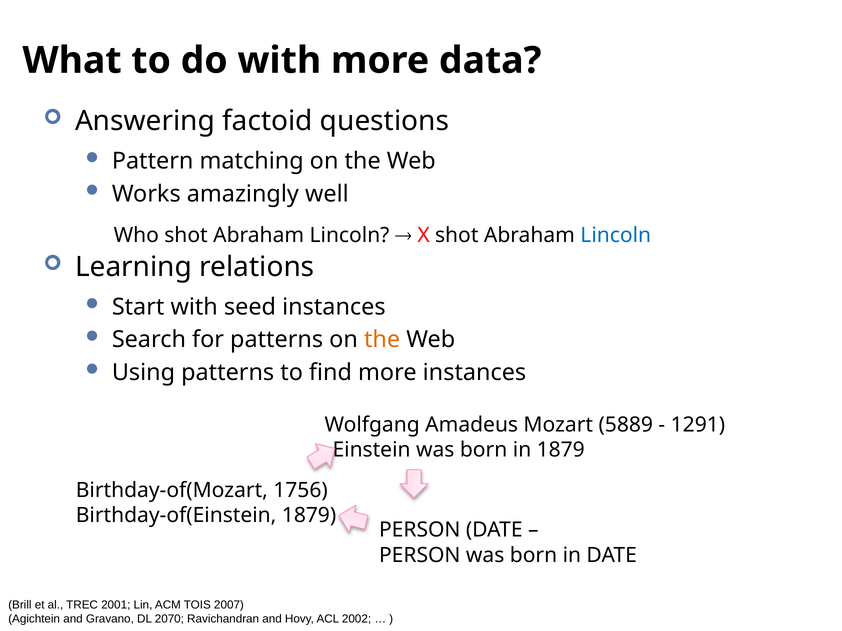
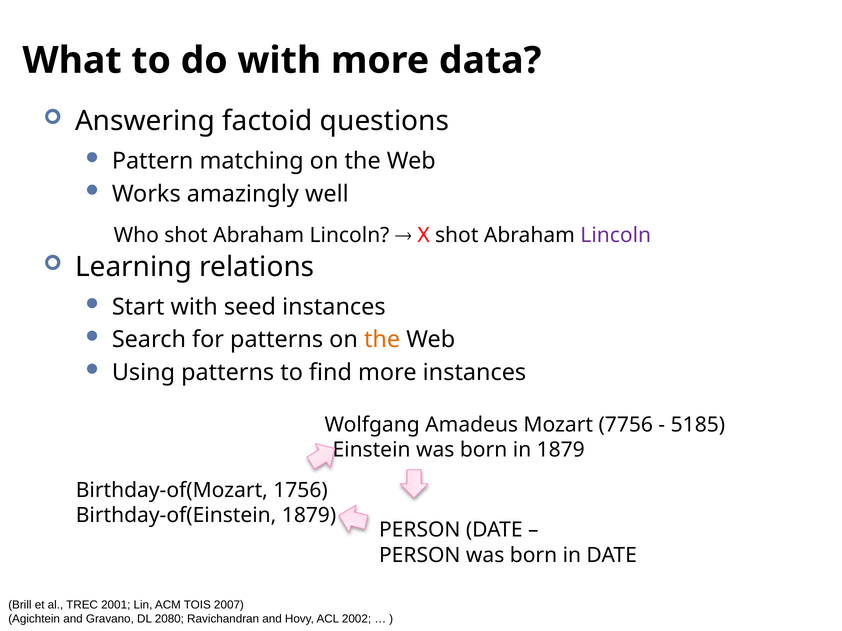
Lincoln at (616, 236) colour: blue -> purple
5889: 5889 -> 7756
1291: 1291 -> 5185
2070: 2070 -> 2080
